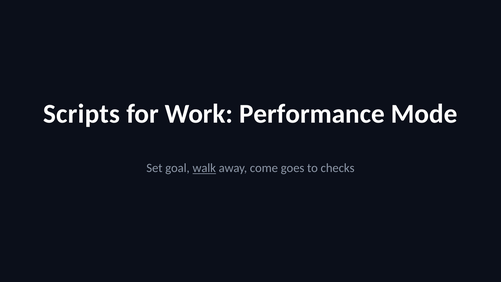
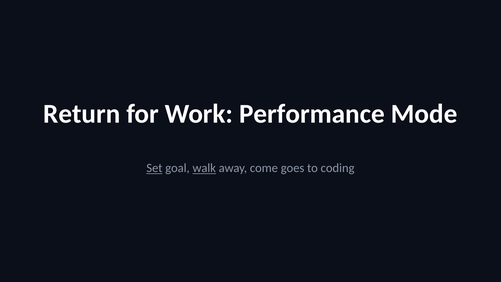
Scripts: Scripts -> Return
Set underline: none -> present
checks: checks -> coding
